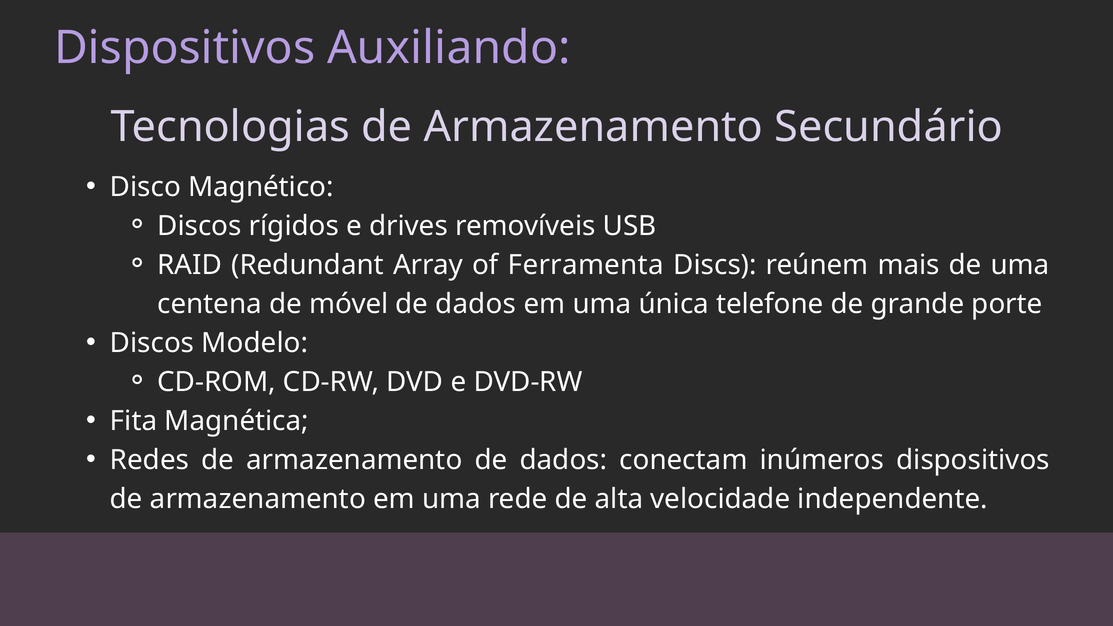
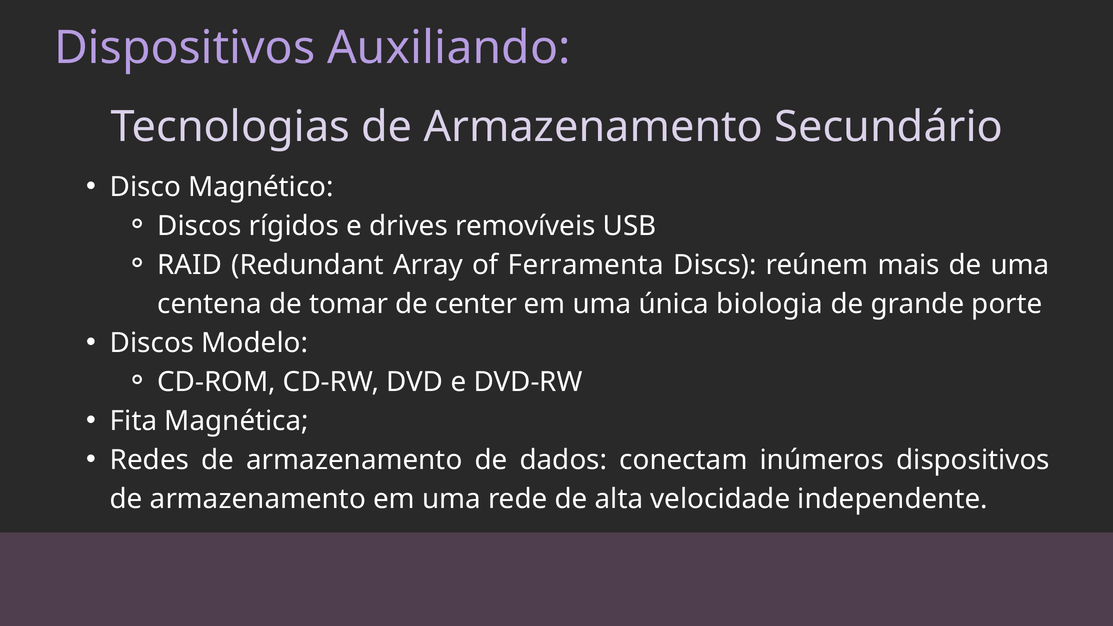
móvel: móvel -> tomar
dados at (476, 304): dados -> center
telefone: telefone -> biologia
